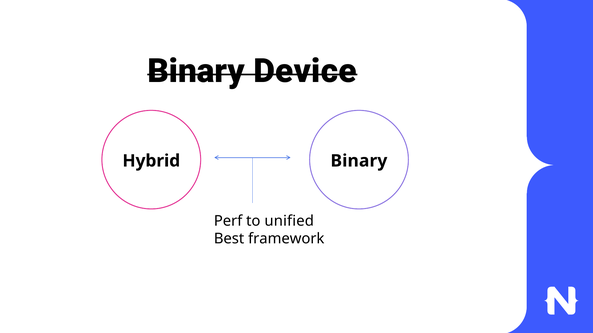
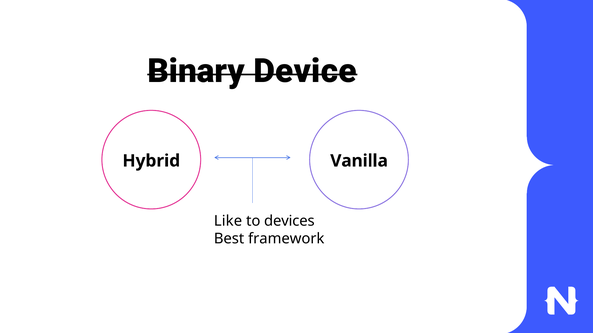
Binary at (359, 161): Binary -> Vanilla
Perf: Perf -> Like
unified: unified -> devices
